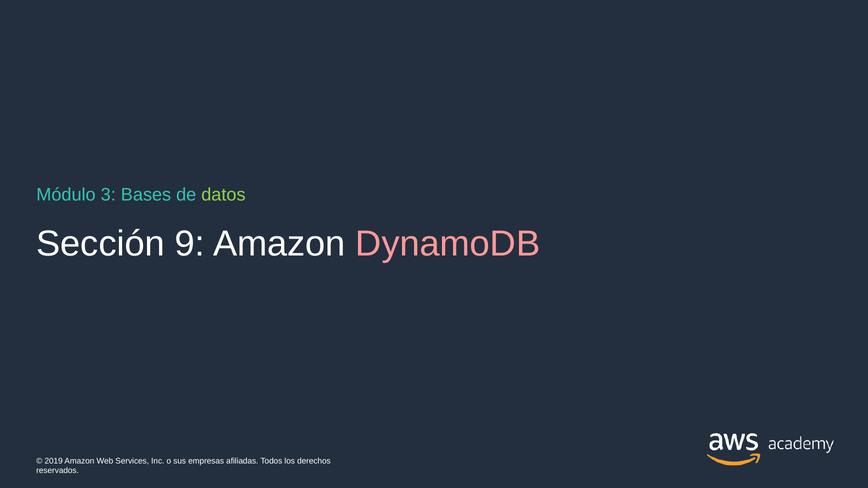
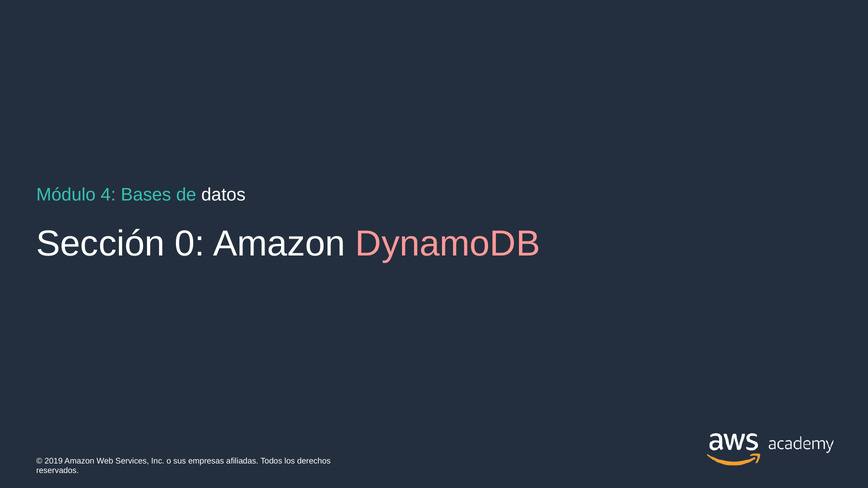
3: 3 -> 4
datos colour: light green -> white
9: 9 -> 0
